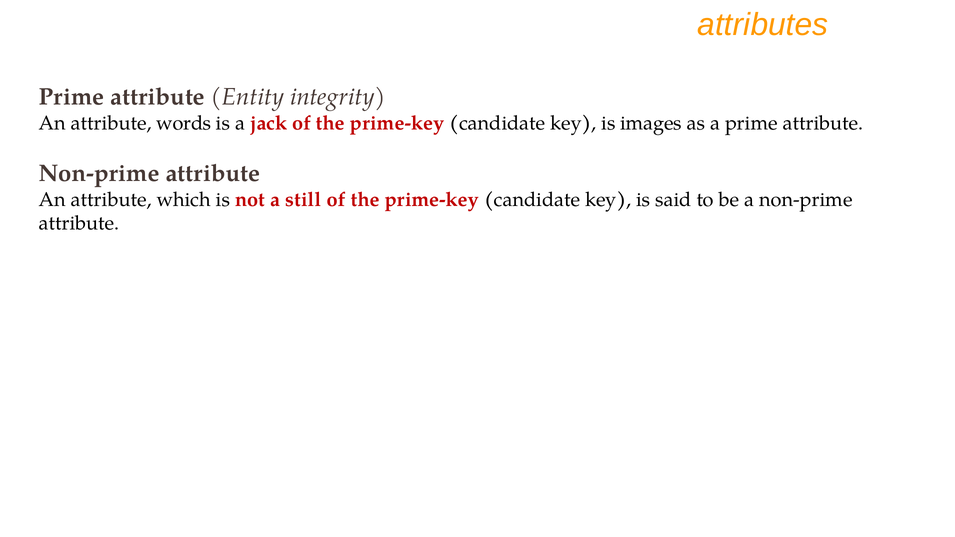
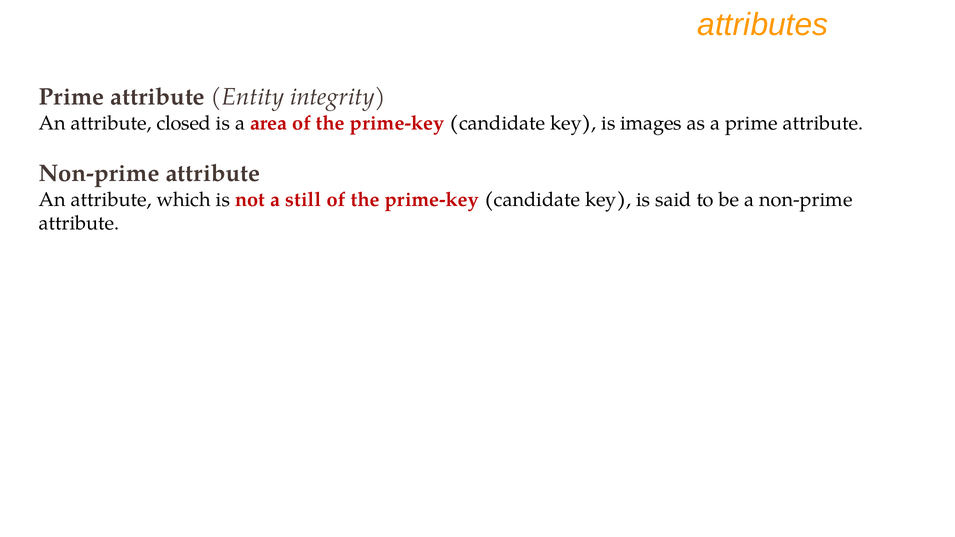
words: words -> closed
jack: jack -> area
